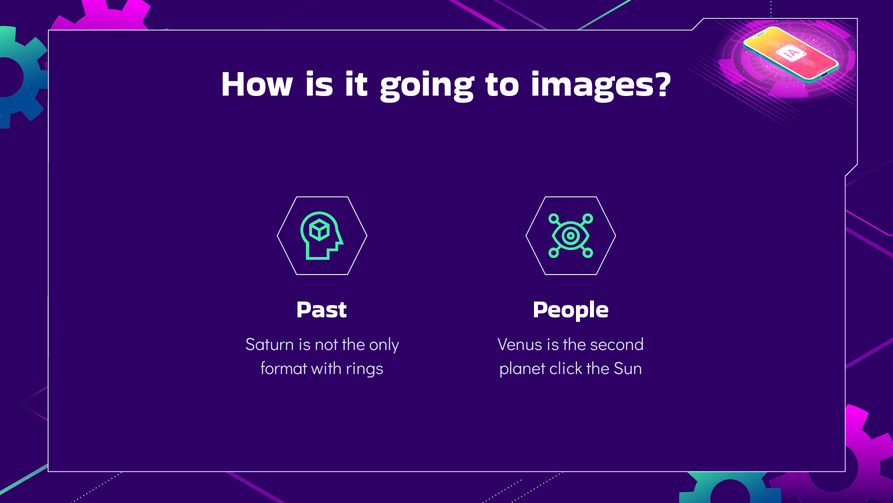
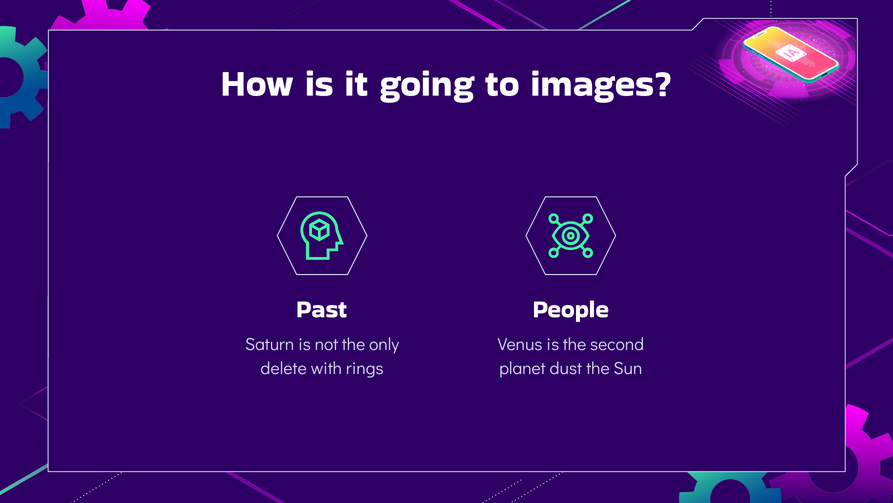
format: format -> delete
click: click -> dust
